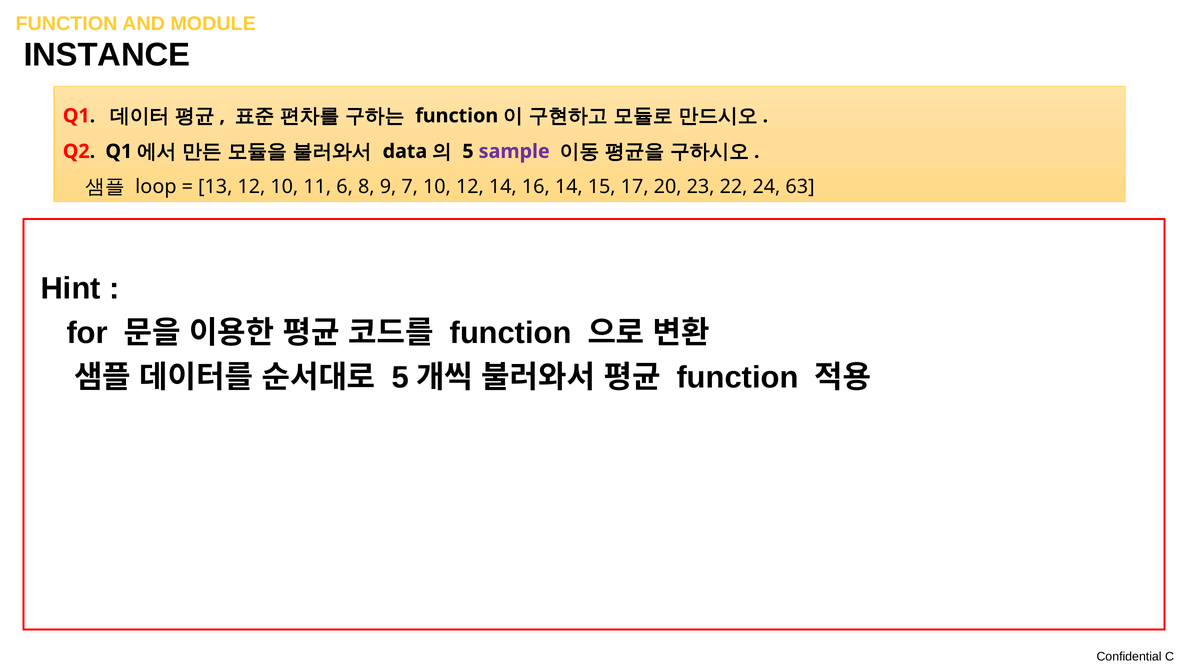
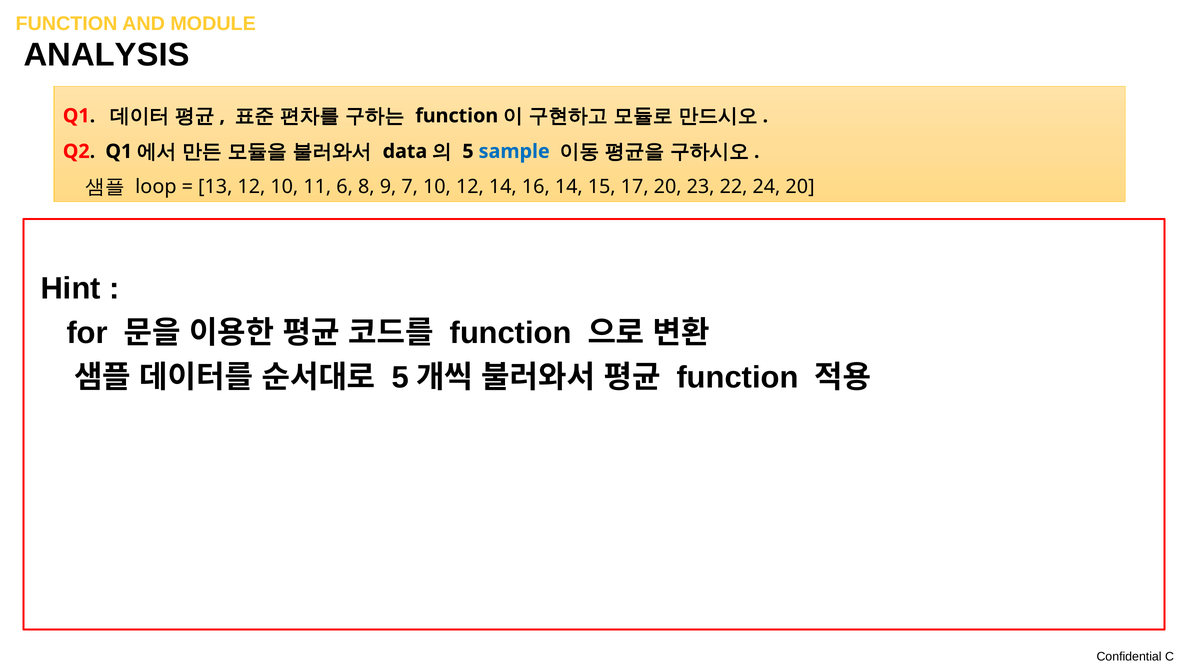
INSTANCE: INSTANCE -> ANALYSIS
sample colour: purple -> blue
24 63: 63 -> 20
